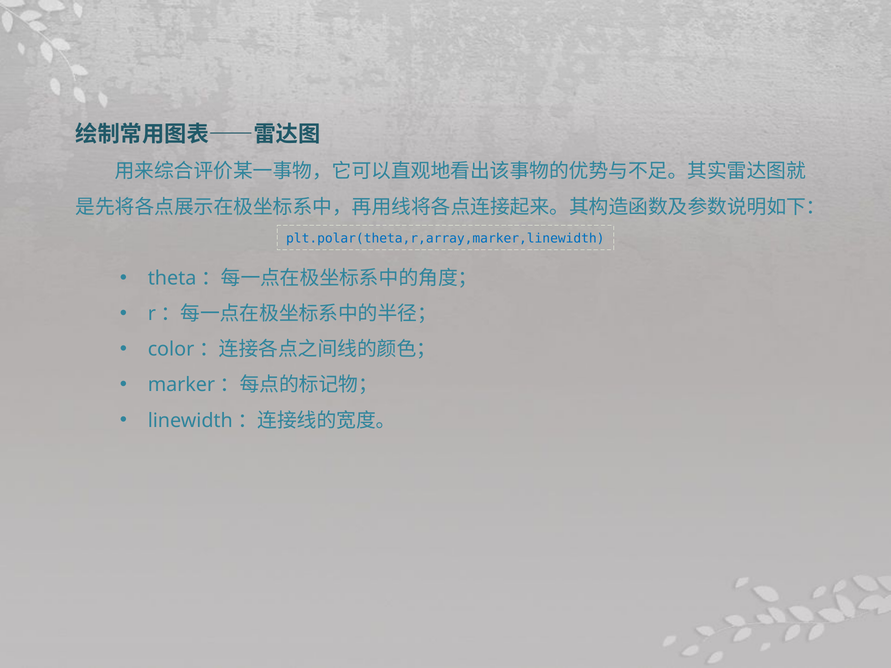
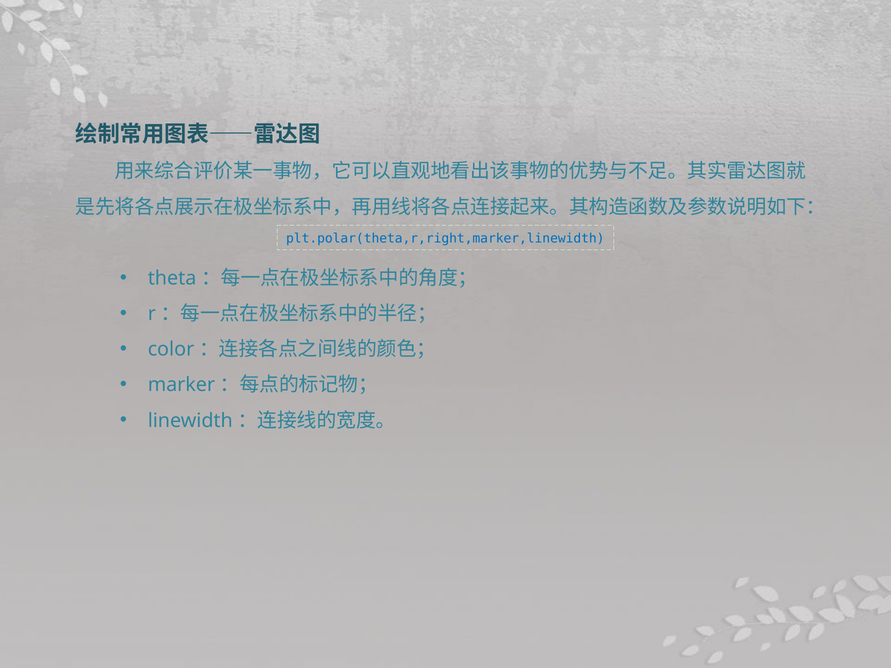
plt.polar(theta,r,array,marker,linewidth: plt.polar(theta,r,array,marker,linewidth -> plt.polar(theta,r,right,marker,linewidth
